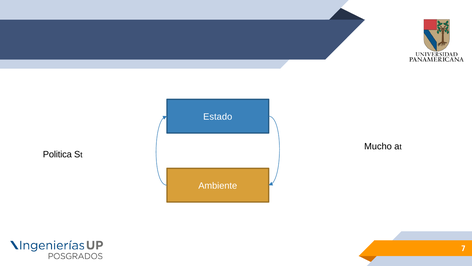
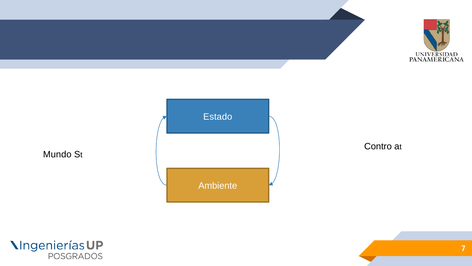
Mucho: Mucho -> Contro
Politica: Politica -> Mundo
